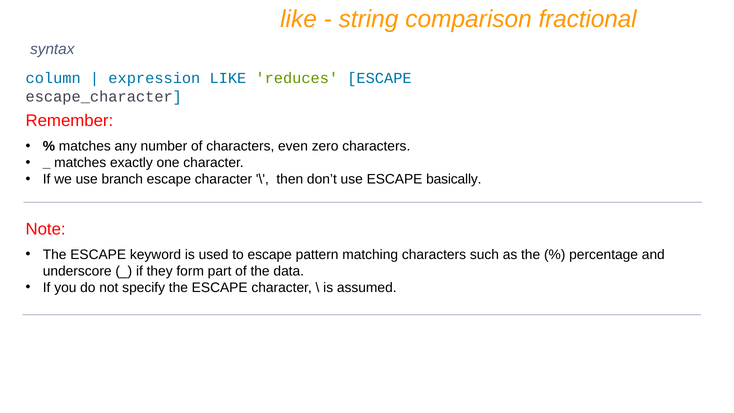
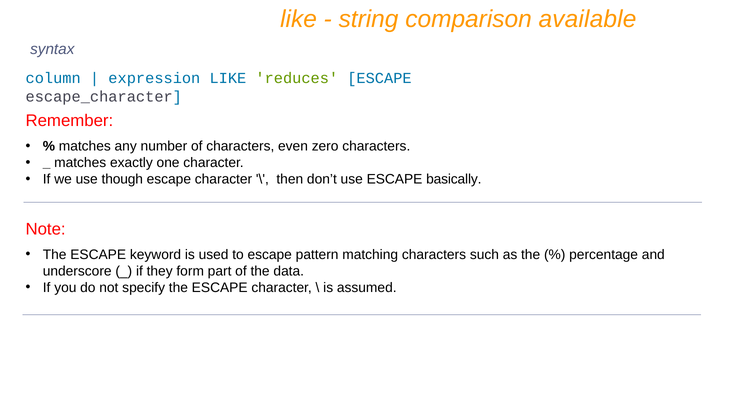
fractional: fractional -> available
branch: branch -> though
